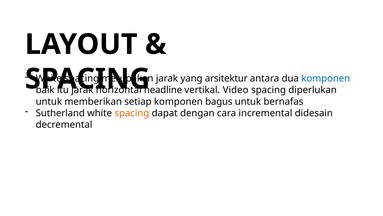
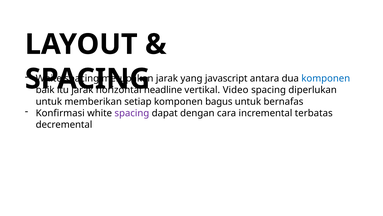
arsitektur: arsitektur -> javascript
Sutherland: Sutherland -> Konfirmasi
spacing at (132, 113) colour: orange -> purple
didesain: didesain -> terbatas
